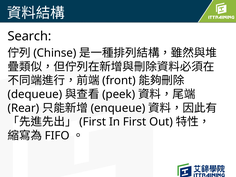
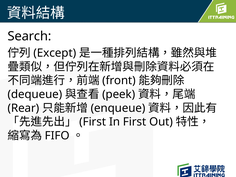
Chinse: Chinse -> Except
